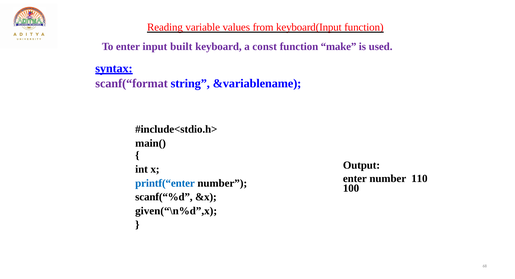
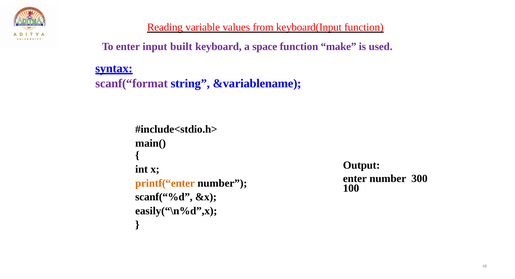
const: const -> space
110: 110 -> 300
printf(“enter colour: blue -> orange
given(“\n%d”,x: given(“\n%d”,x -> easily(“\n%d”,x
